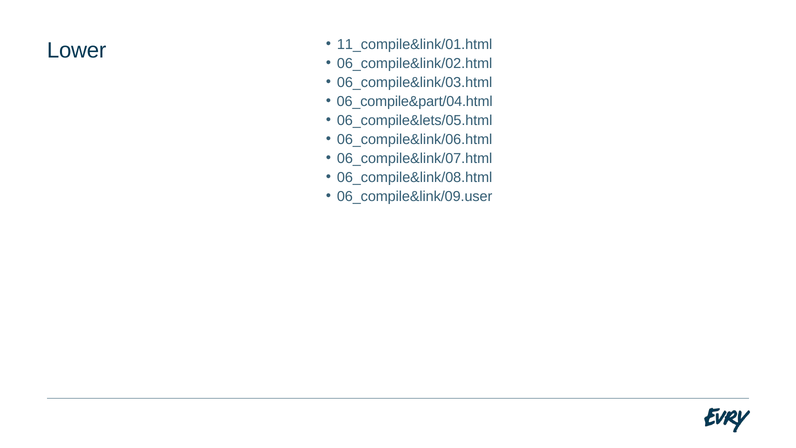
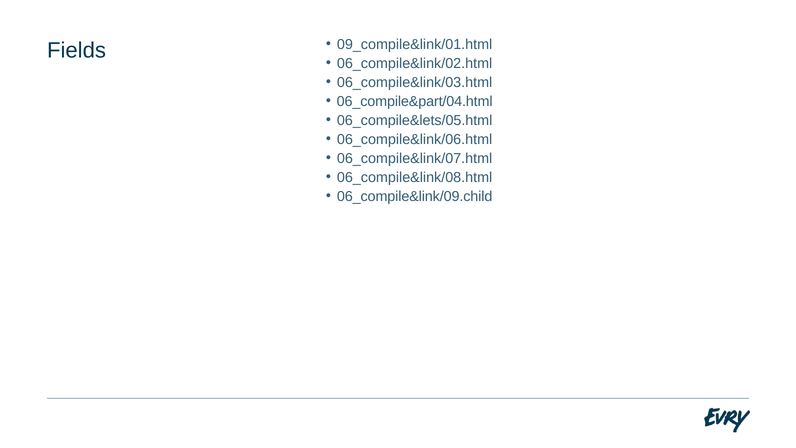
Lower: Lower -> Fields
11_compile&link/01.html: 11_compile&link/01.html -> 09_compile&link/01.html
06_compile&link/09.user: 06_compile&link/09.user -> 06_compile&link/09.child
